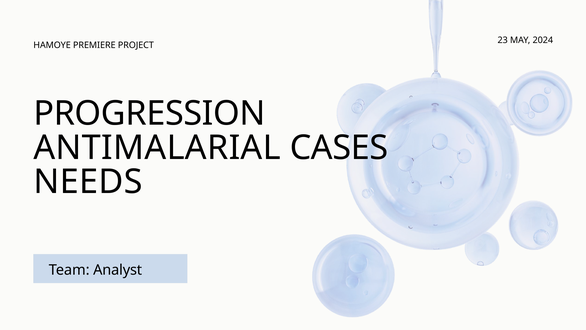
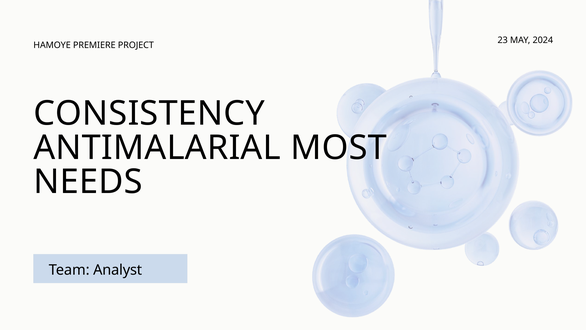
PROGRESSION: PROGRESSION -> CONSISTENCY
CASES: CASES -> MOST
